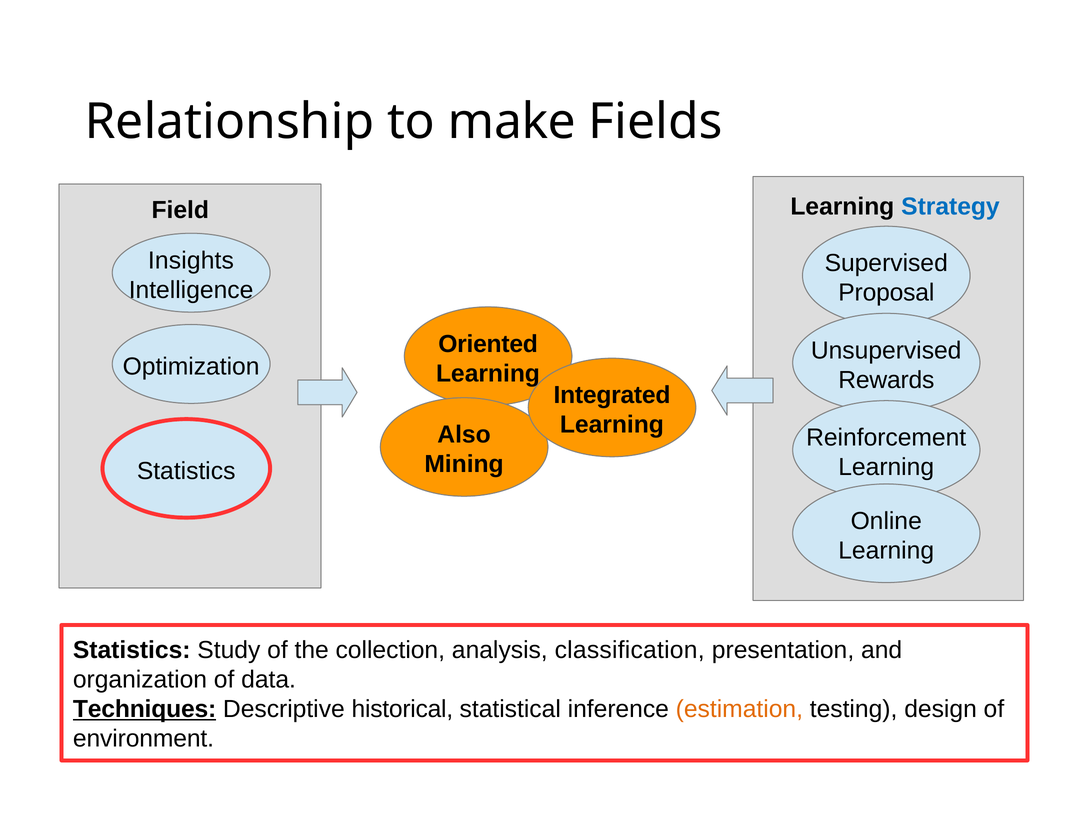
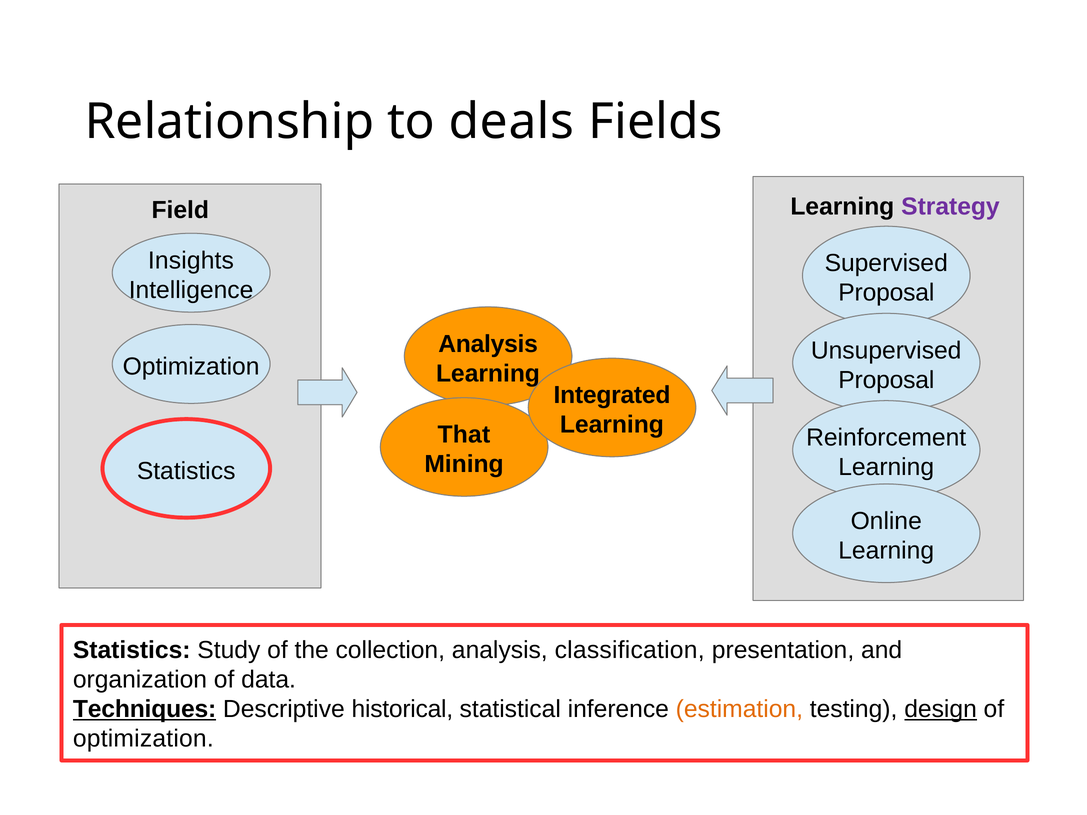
make: make -> deals
Strategy colour: blue -> purple
Oriented at (488, 344): Oriented -> Analysis
Rewards at (886, 380): Rewards -> Proposal
Also: Also -> That
design underline: none -> present
environment at (143, 739): environment -> optimization
